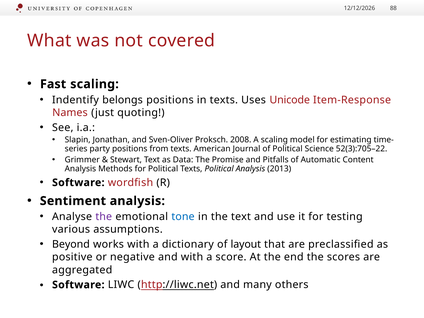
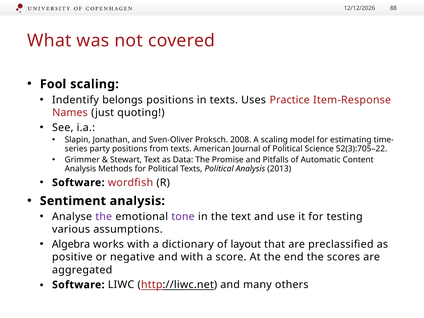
Fast: Fast -> Fool
Unicode: Unicode -> Practice
tone colour: blue -> purple
Beyond: Beyond -> Algebra
